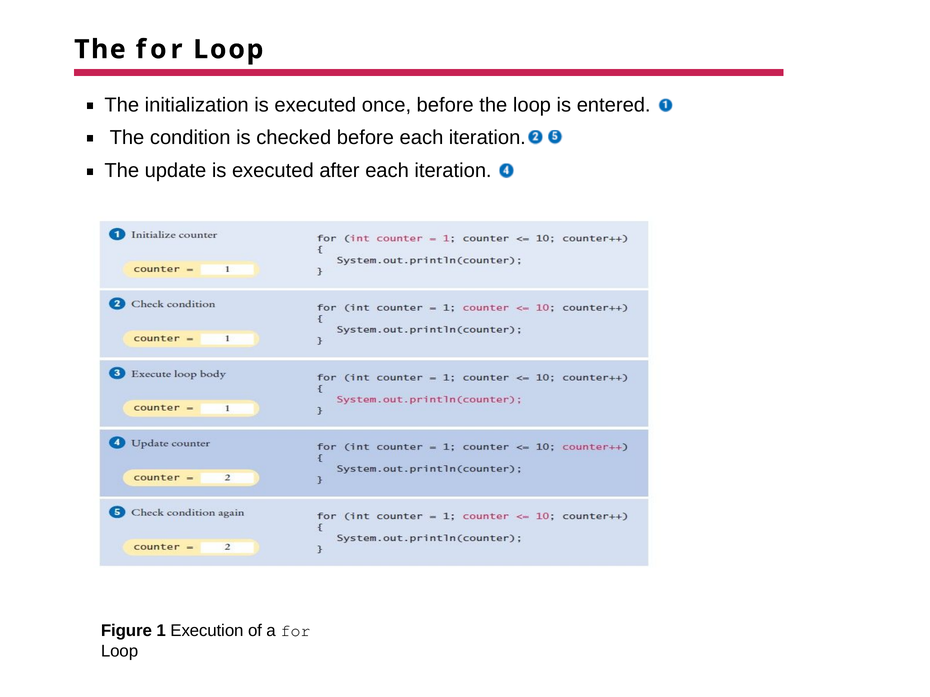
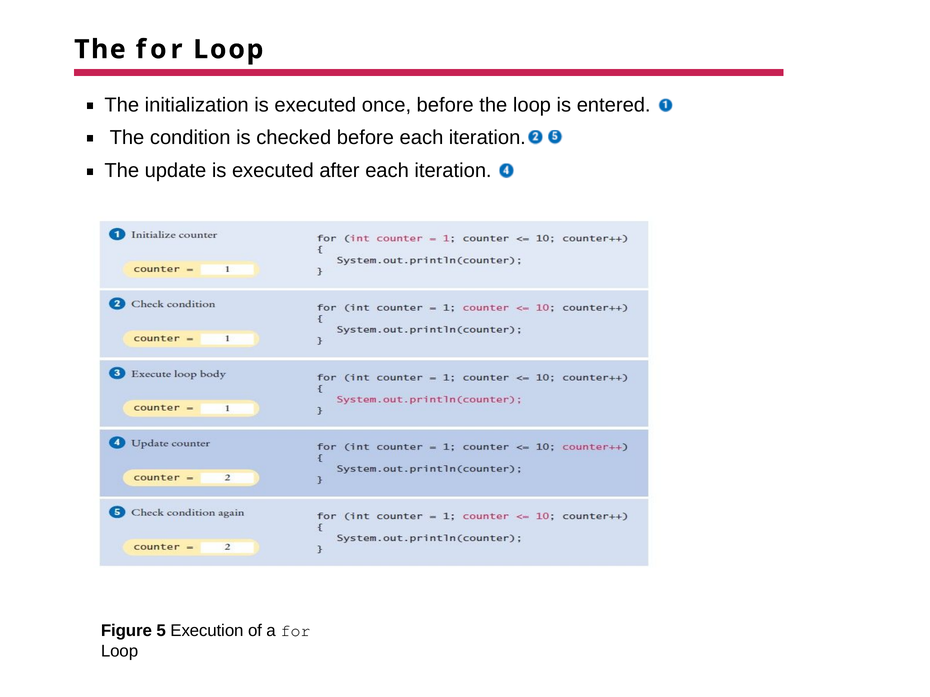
1: 1 -> 5
